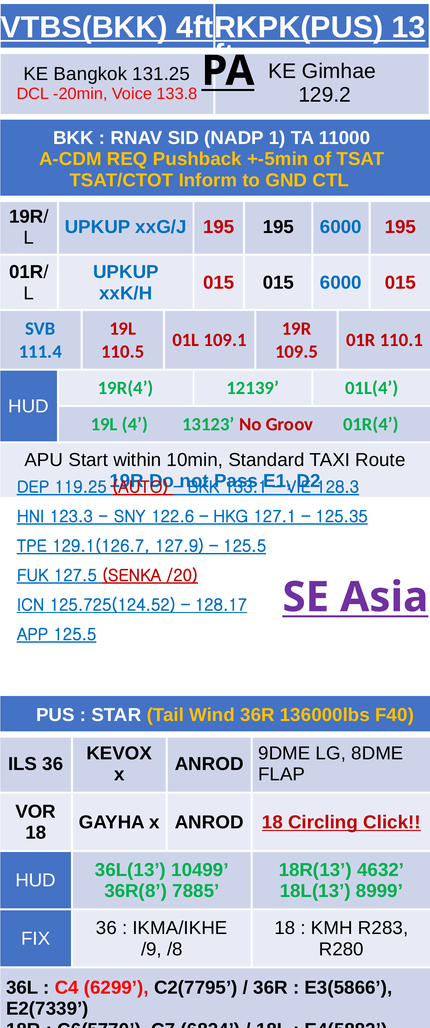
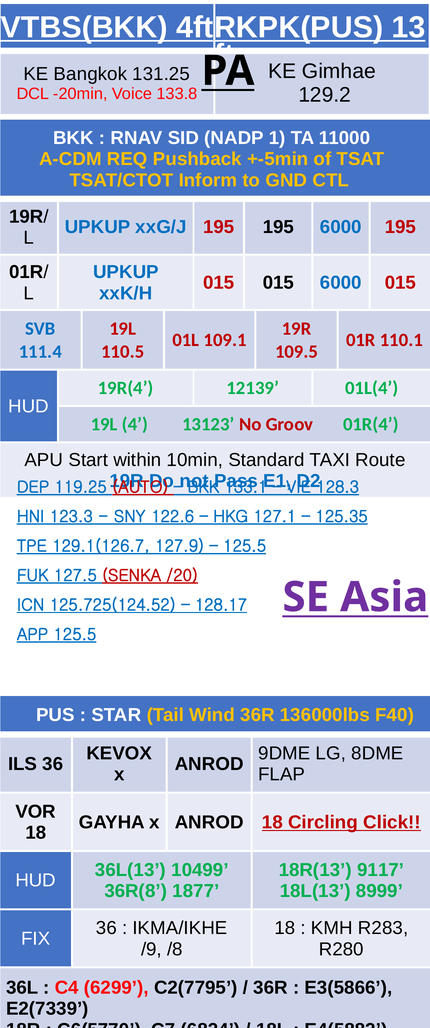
4632: 4632 -> 9117
7885: 7885 -> 1877
